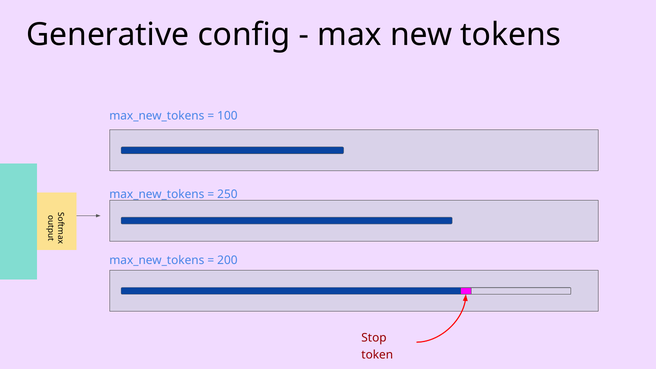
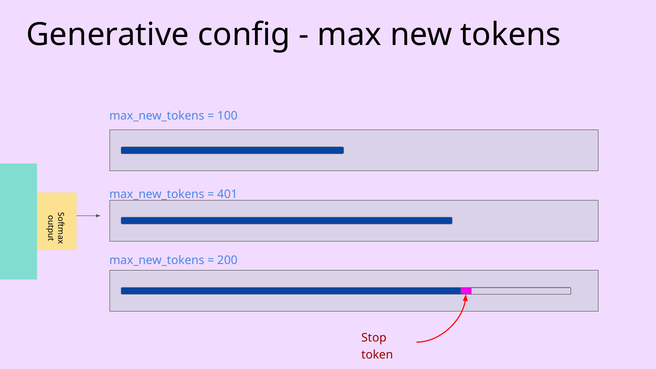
250: 250 -> 401
